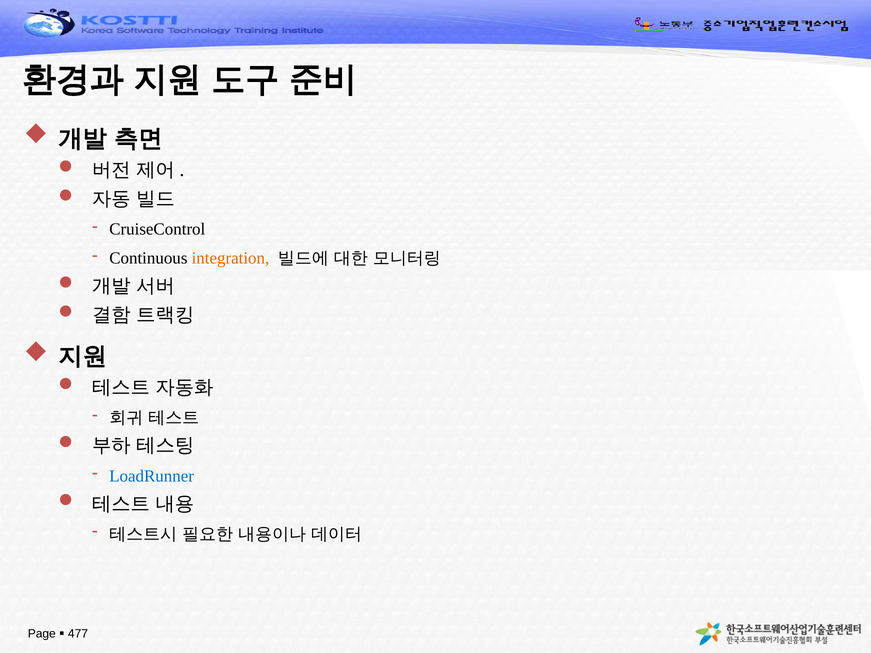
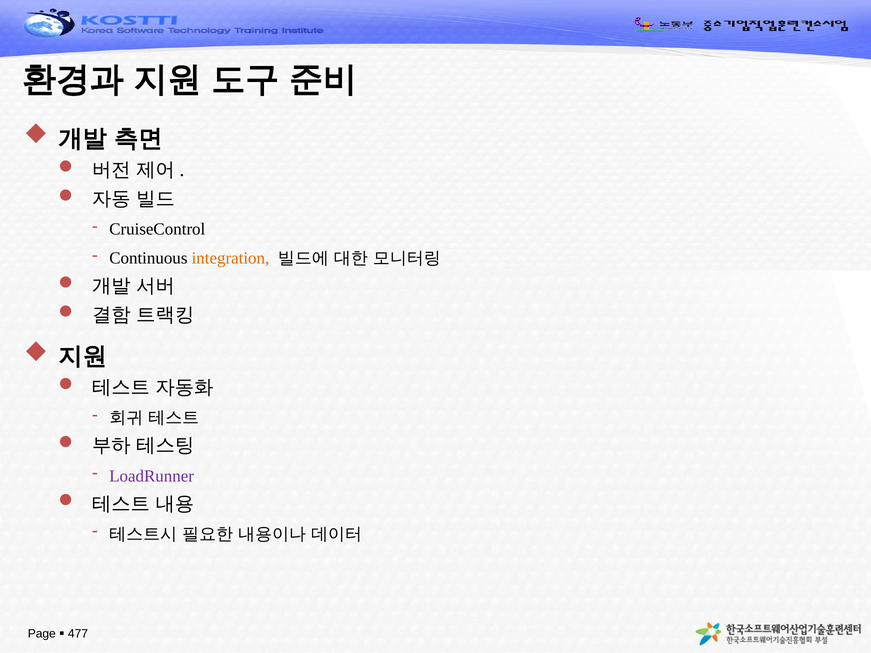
LoadRunner colour: blue -> purple
